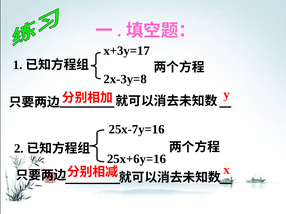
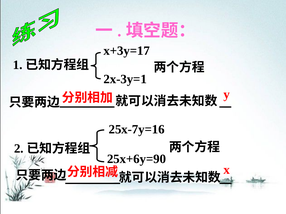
2x-3y=8: 2x-3y=8 -> 2x-3y=1
25x+6y=16: 25x+6y=16 -> 25x+6y=90
